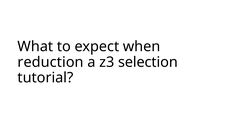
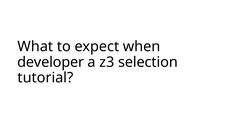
reduction: reduction -> developer
